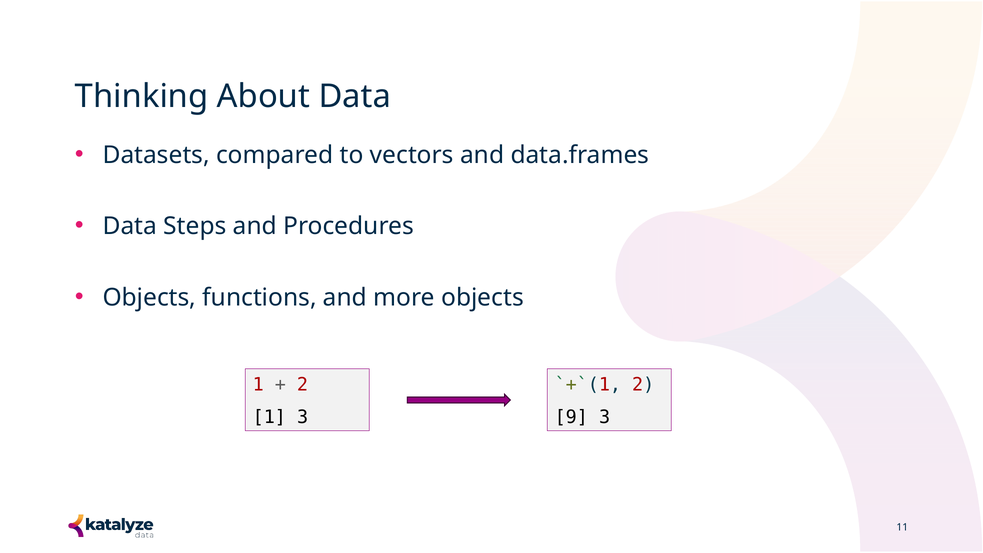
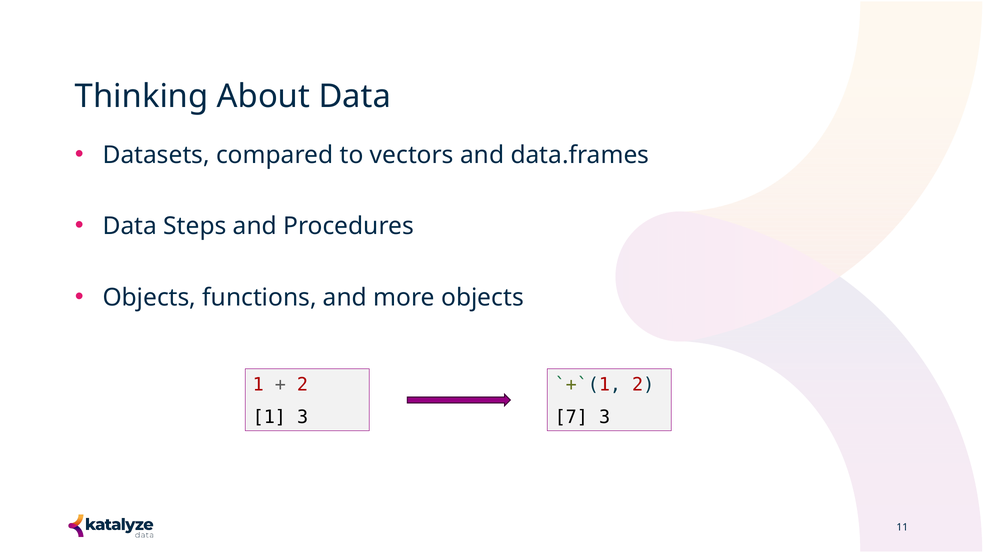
9: 9 -> 7
